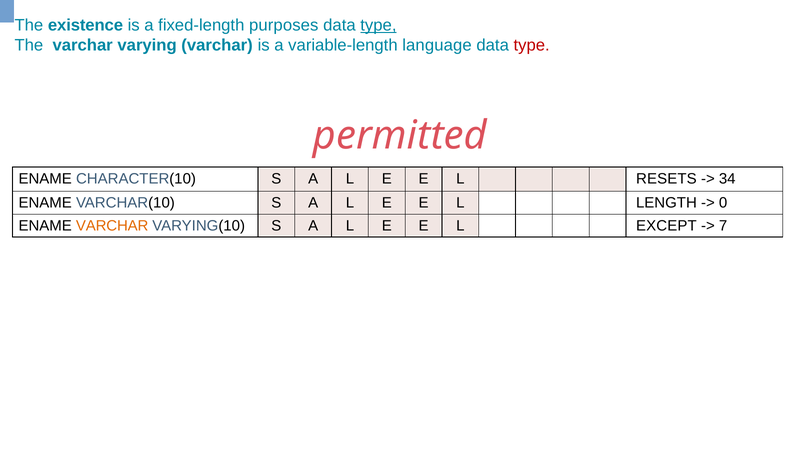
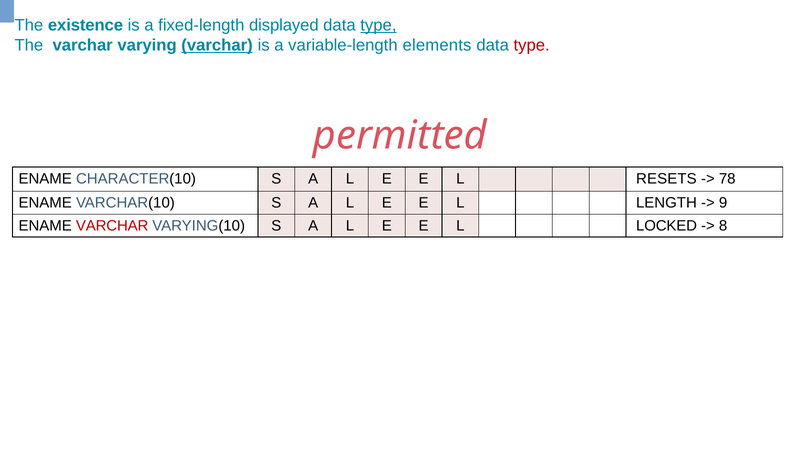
purposes: purposes -> displayed
varchar at (217, 45) underline: none -> present
language: language -> elements
34: 34 -> 78
0: 0 -> 9
VARCHAR at (112, 226) colour: orange -> red
EXCEPT: EXCEPT -> LOCKED
7: 7 -> 8
